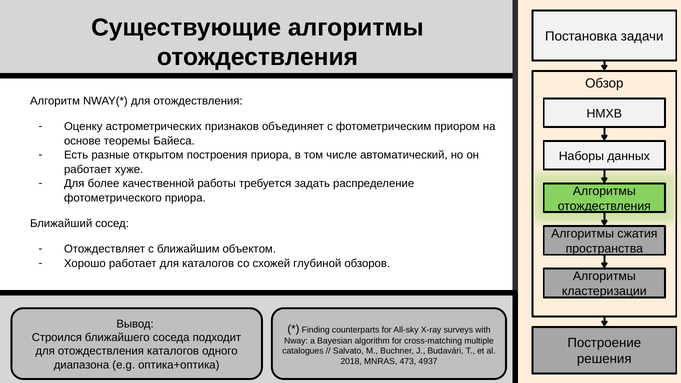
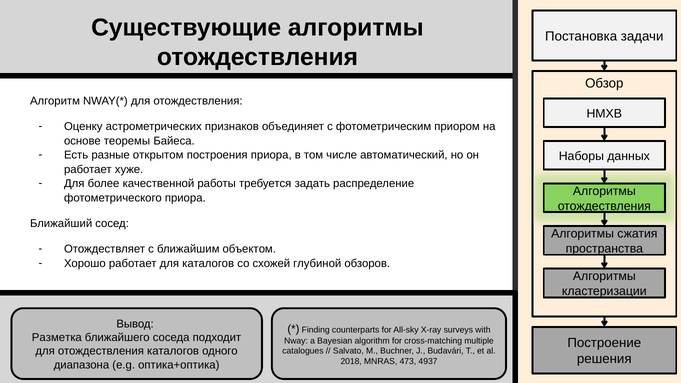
Строился: Строился -> Разметка
